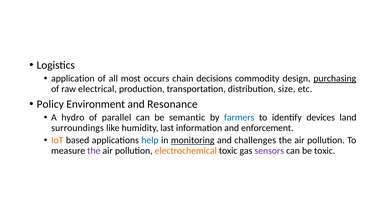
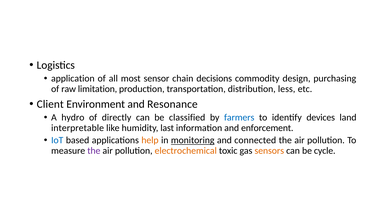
occurs: occurs -> sensor
purchasing underline: present -> none
electrical: electrical -> limitation
size: size -> less
Policy: Policy -> Client
parallel: parallel -> directly
semantic: semantic -> classified
surroundings: surroundings -> interpretable
IoT colour: orange -> blue
help colour: blue -> orange
challenges: challenges -> connected
sensors colour: purple -> orange
be toxic: toxic -> cycle
